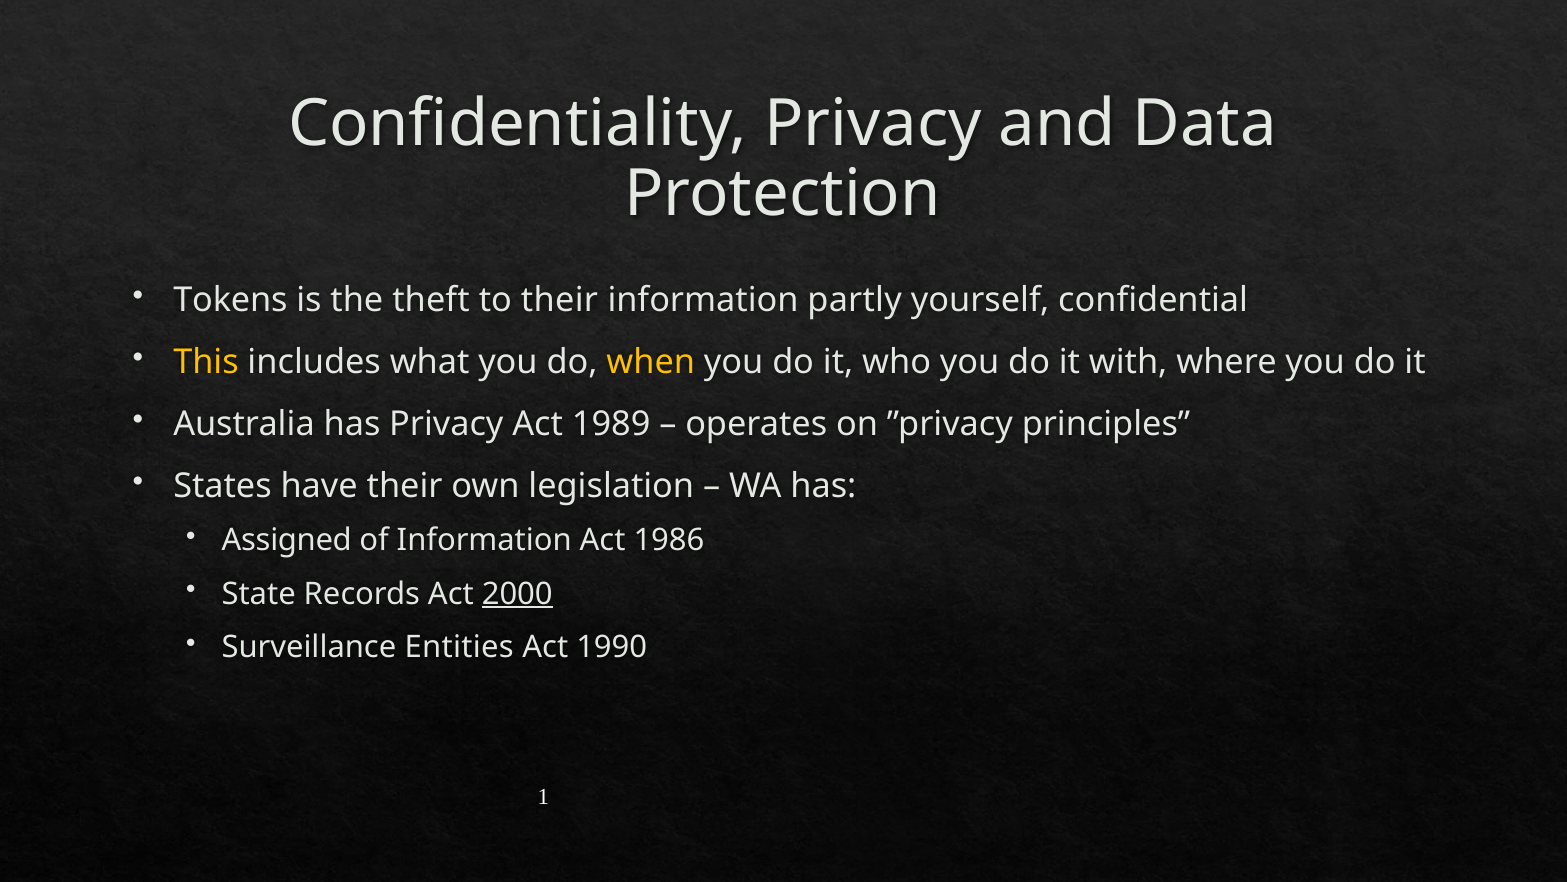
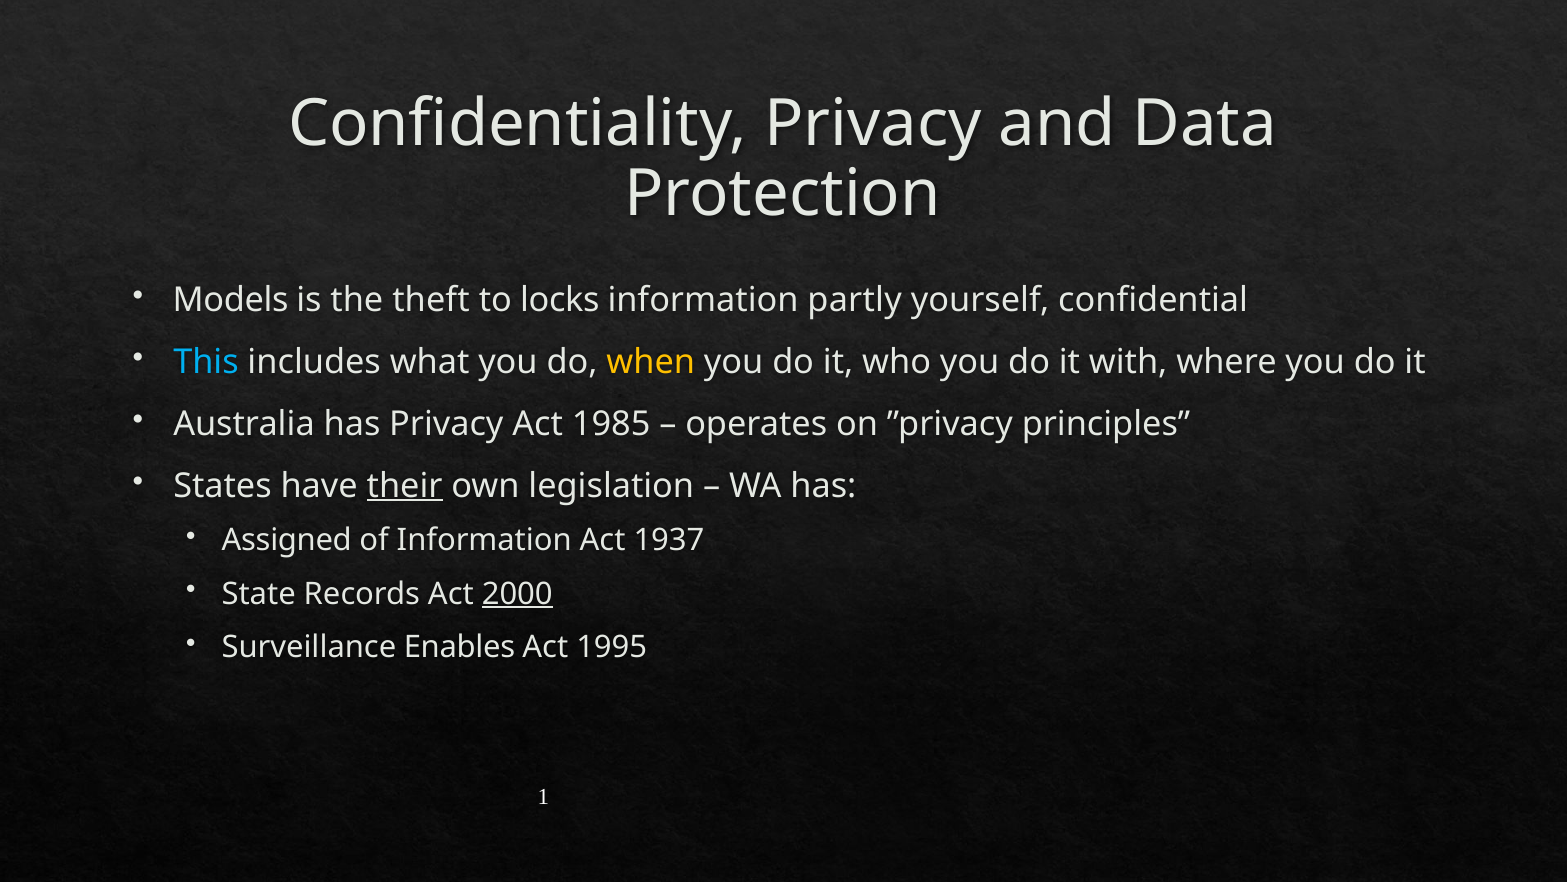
Tokens: Tokens -> Models
to their: their -> locks
This colour: yellow -> light blue
1989: 1989 -> 1985
their at (405, 485) underline: none -> present
1986: 1986 -> 1937
Entities: Entities -> Enables
1990: 1990 -> 1995
